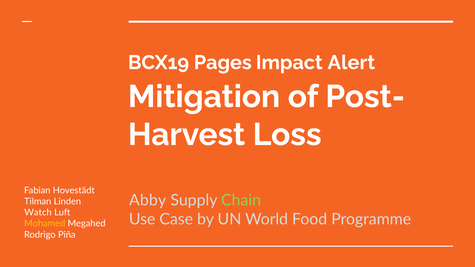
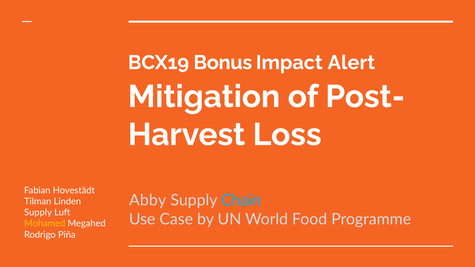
Pages: Pages -> Bonus
Chain colour: light green -> light blue
Watch at (38, 213): Watch -> Supply
